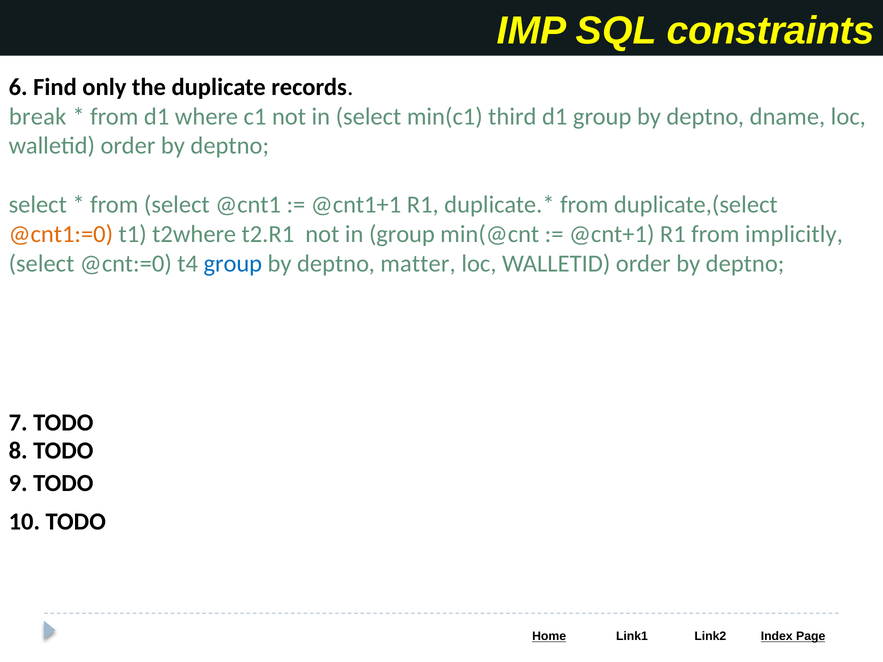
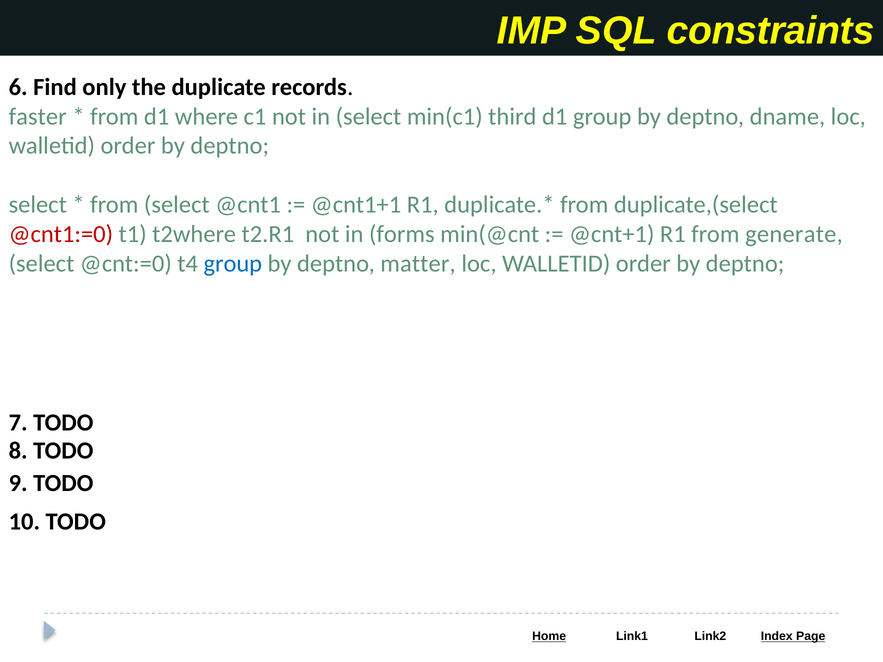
break: break -> faster
@cnt1:=0 colour: orange -> red
in group: group -> forms
implicitly: implicitly -> generate
